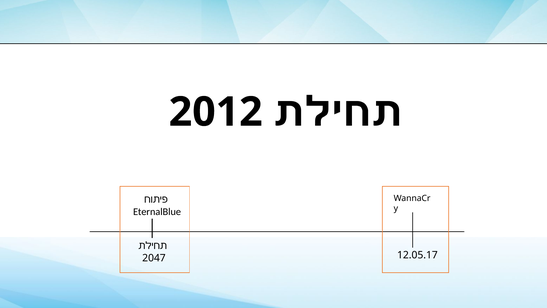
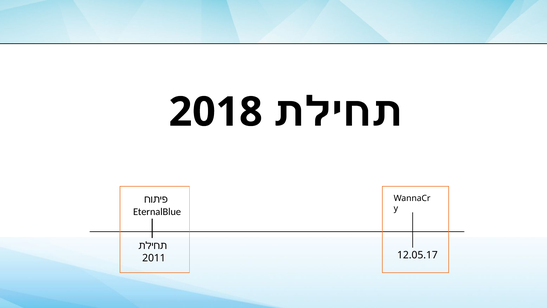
2012: 2012 -> 2018
2047: 2047 -> 2011
